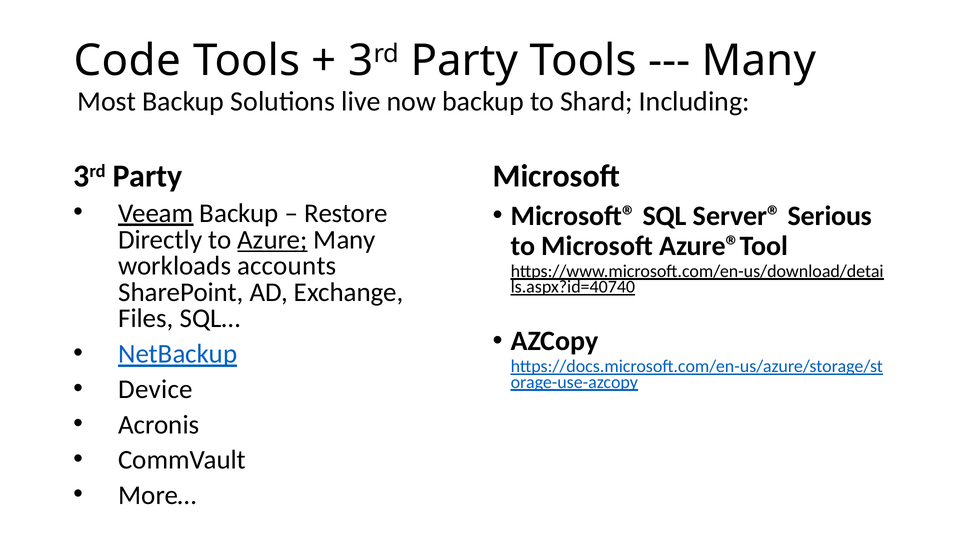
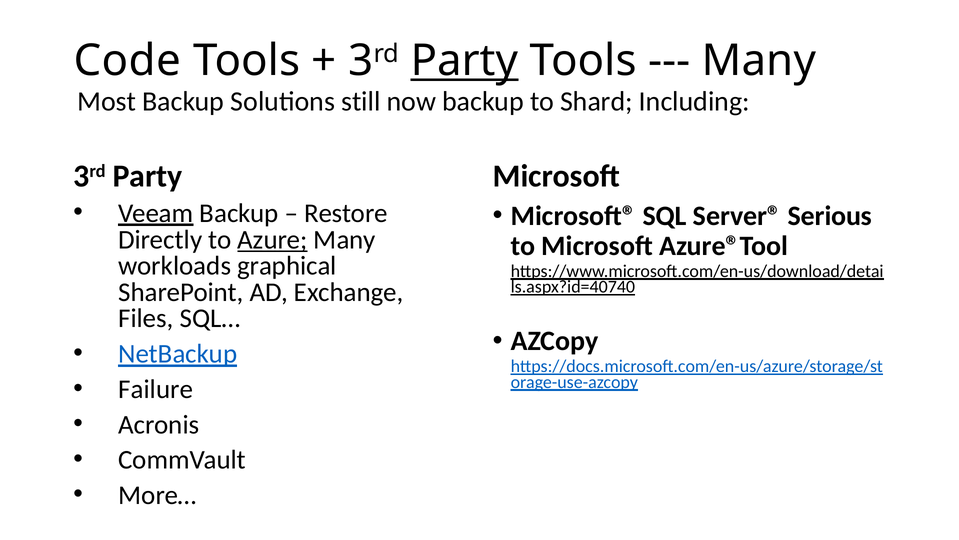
Party at (464, 61) underline: none -> present
live: live -> still
accounts: accounts -> graphical
Device: Device -> Failure
